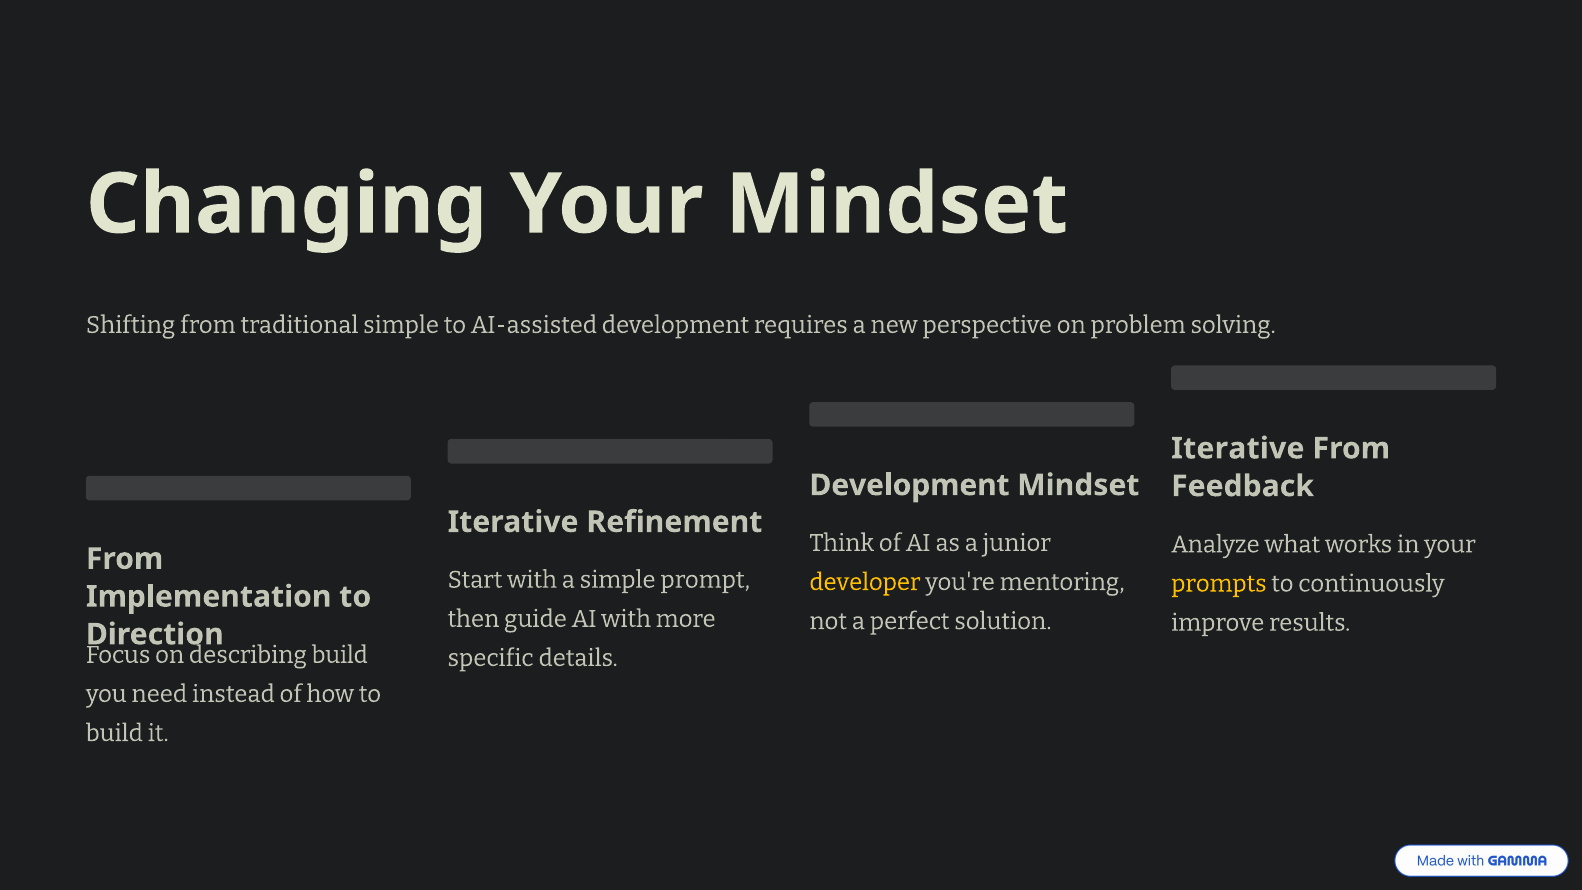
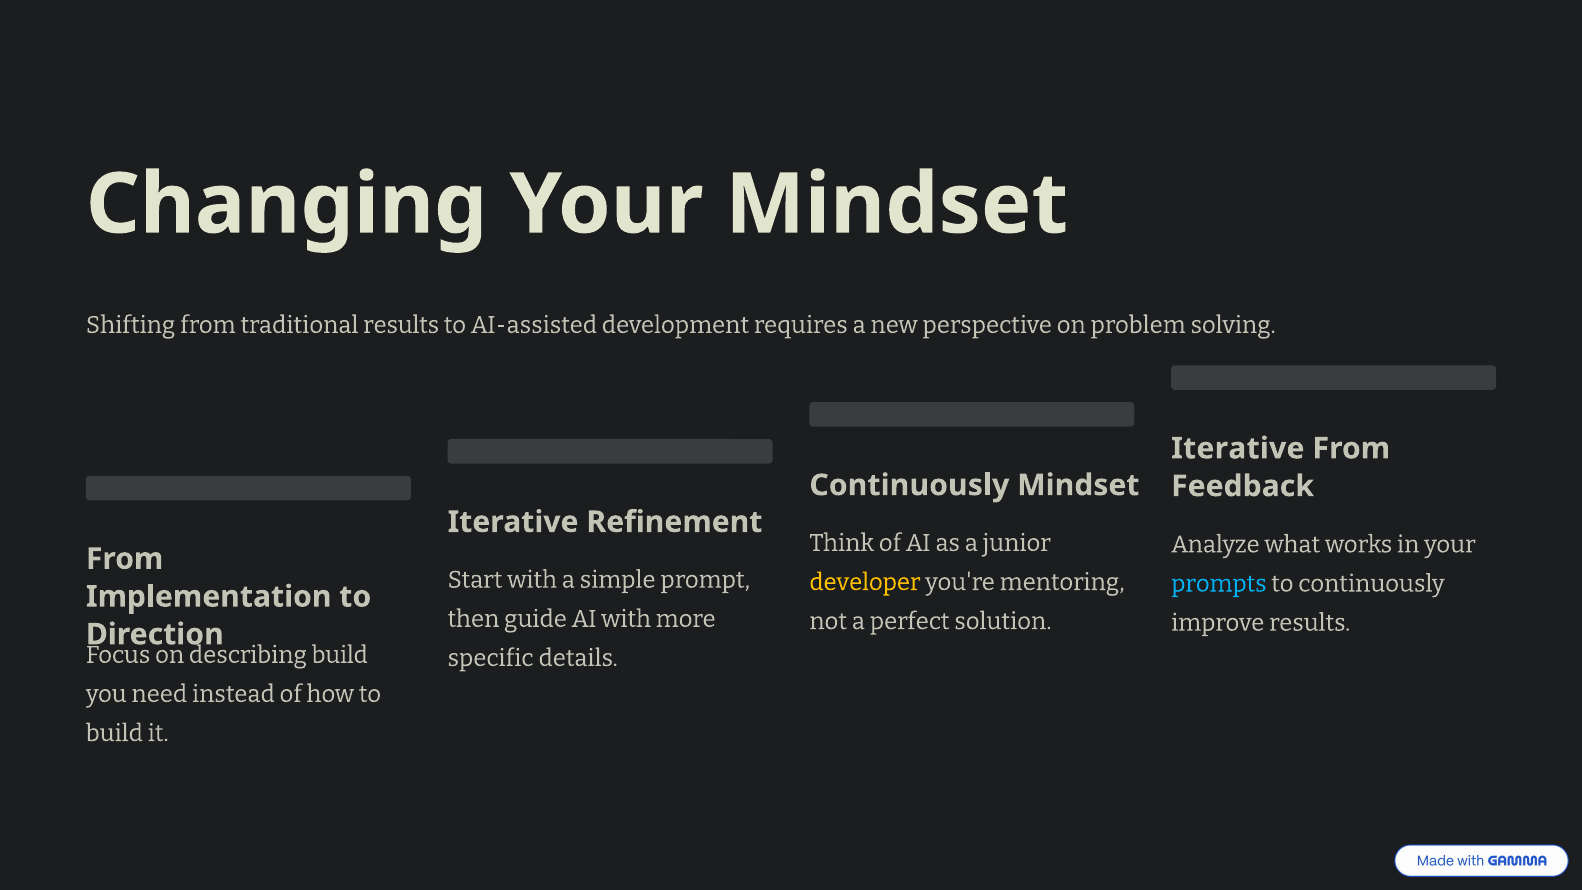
traditional simple: simple -> results
Development at (909, 485): Development -> Continuously
prompts colour: yellow -> light blue
